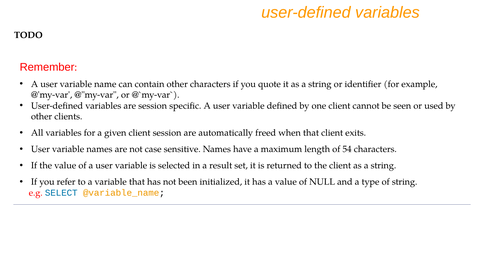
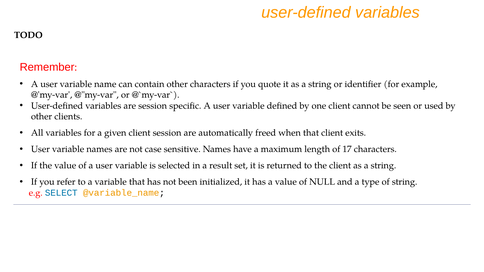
54: 54 -> 17
